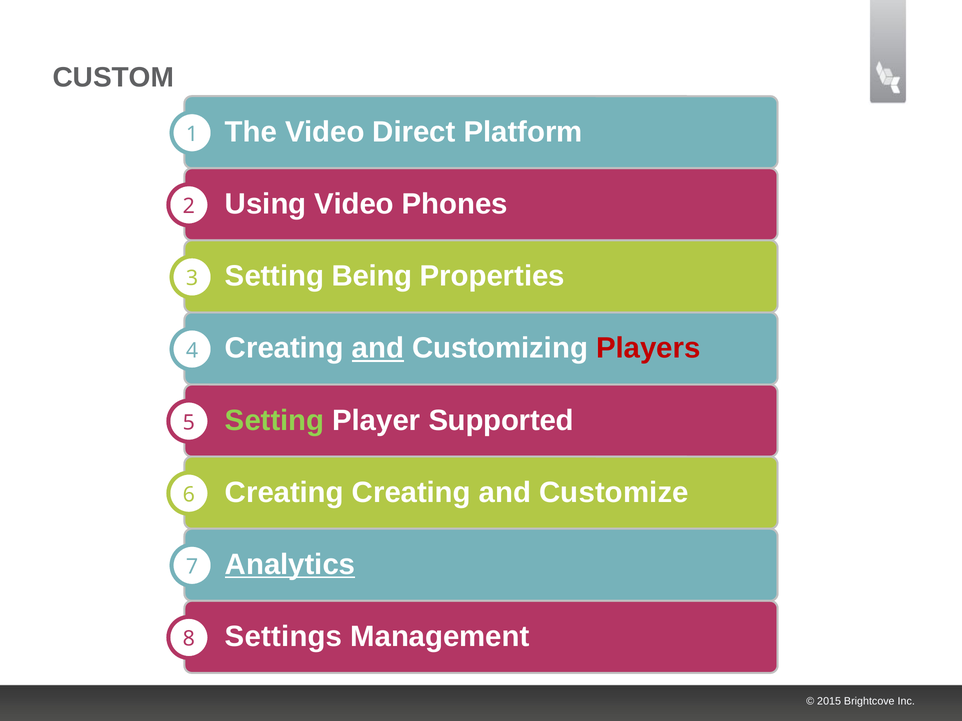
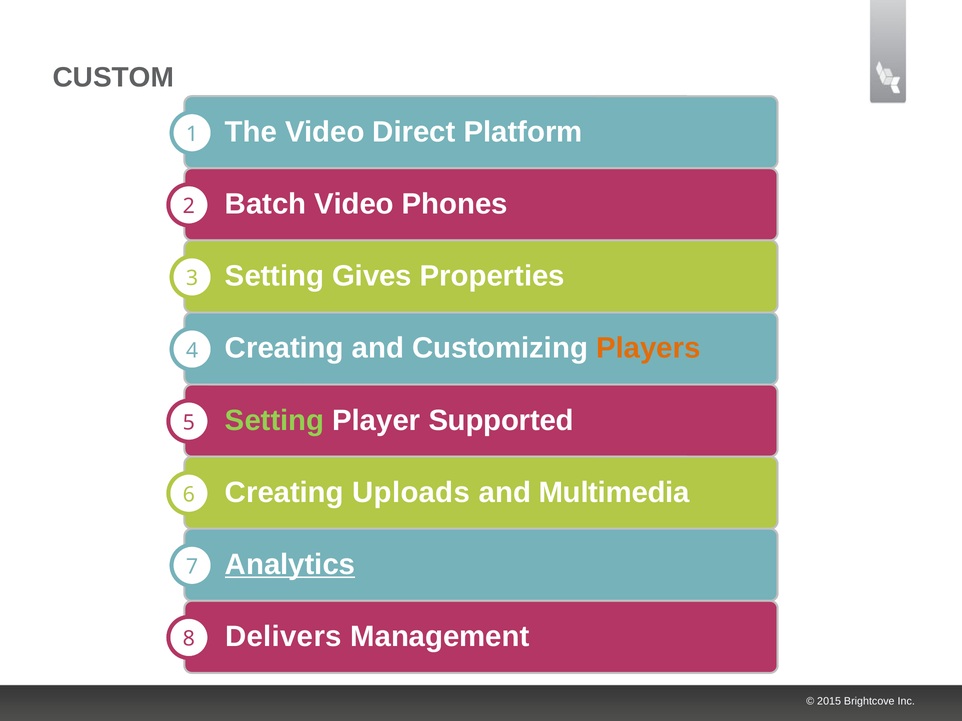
Using: Using -> Batch
Being: Being -> Gives
and at (378, 349) underline: present -> none
Players colour: red -> orange
Creating Creating: Creating -> Uploads
Customize: Customize -> Multimedia
Settings: Settings -> Delivers
